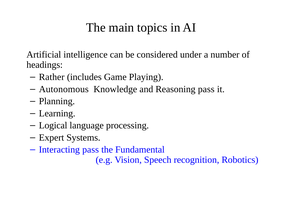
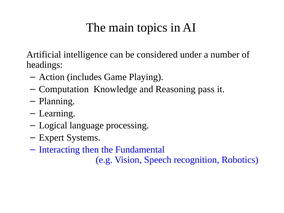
Rather: Rather -> Action
Autonomous: Autonomous -> Computation
Interacting pass: pass -> then
